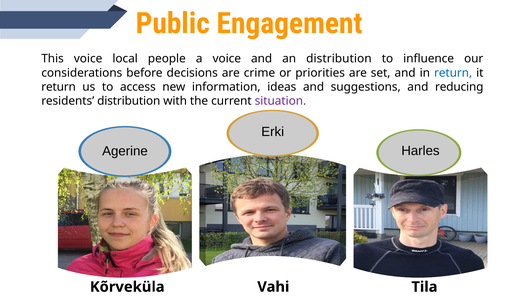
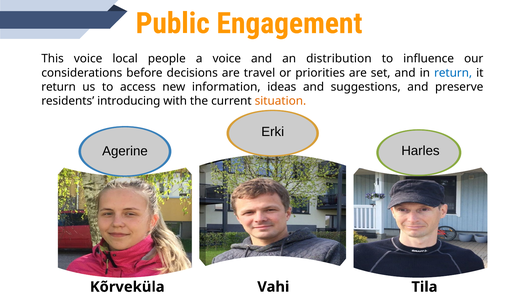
crime: crime -> travel
reducing: reducing -> preserve
residents distribution: distribution -> introducing
situation colour: purple -> orange
